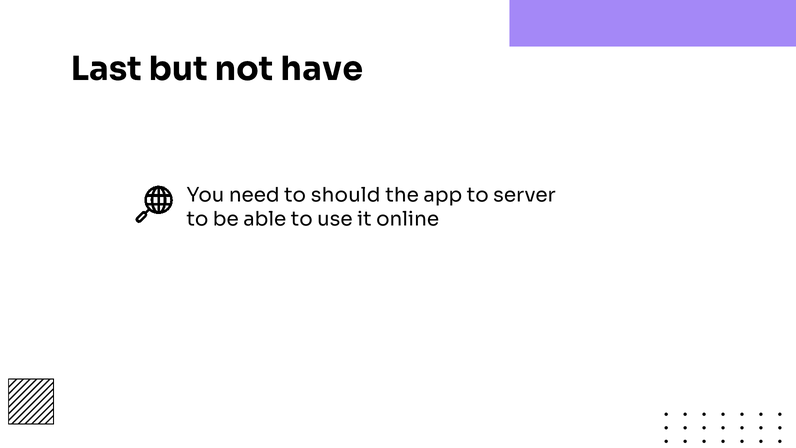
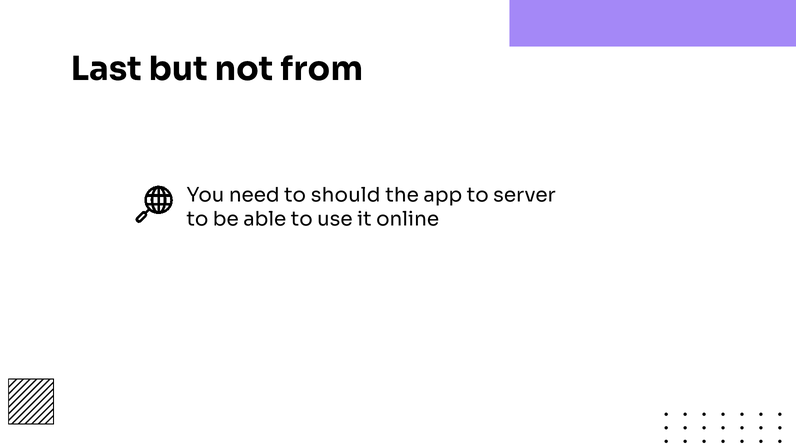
have: have -> from
